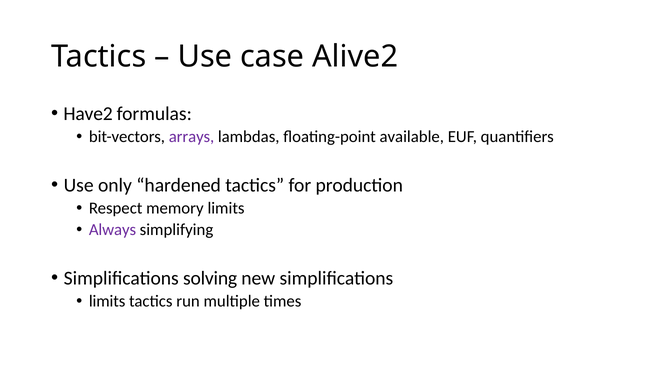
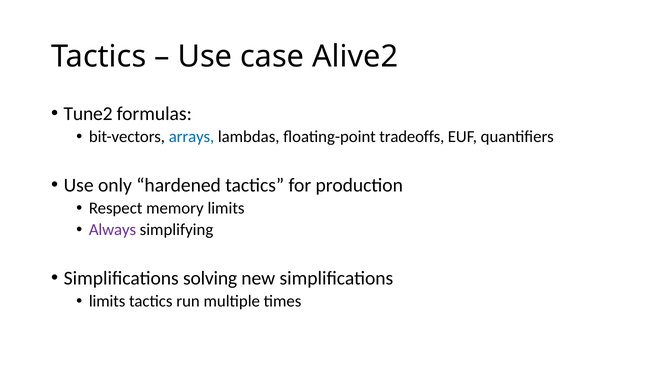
Have2: Have2 -> Tune2
arrays colour: purple -> blue
available: available -> tradeoffs
